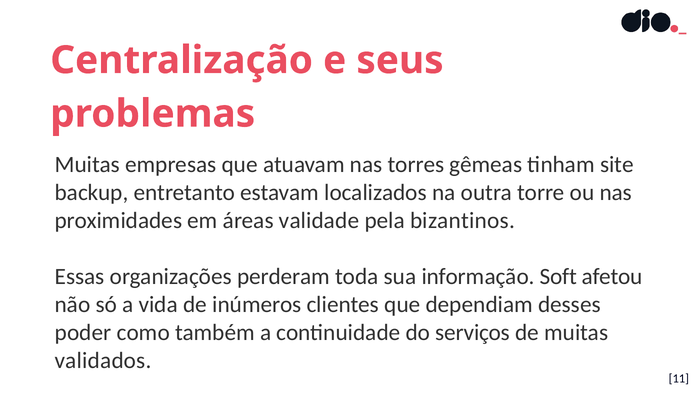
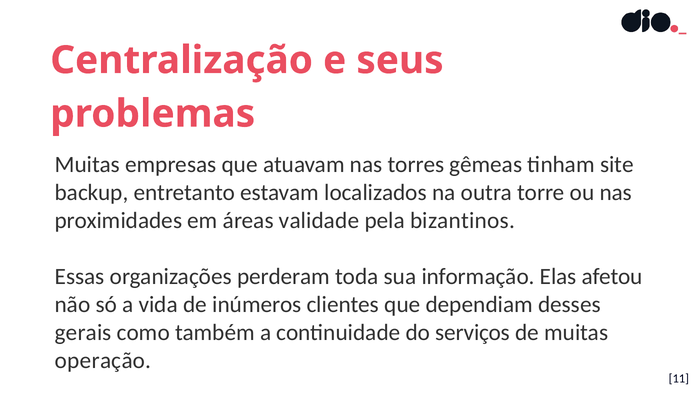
Soft: Soft -> Elas
poder: poder -> gerais
validados: validados -> operação
